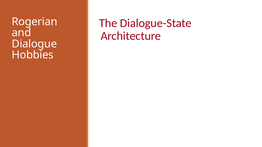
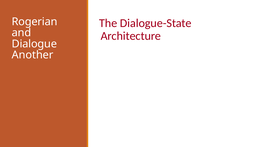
Hobbies: Hobbies -> Another
